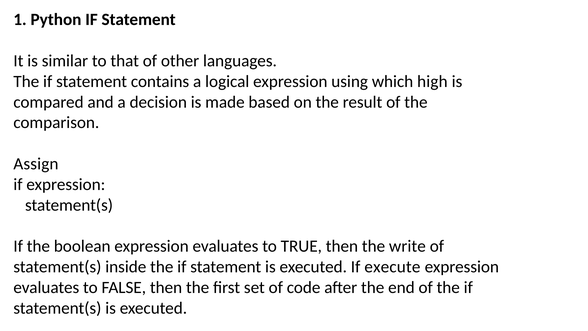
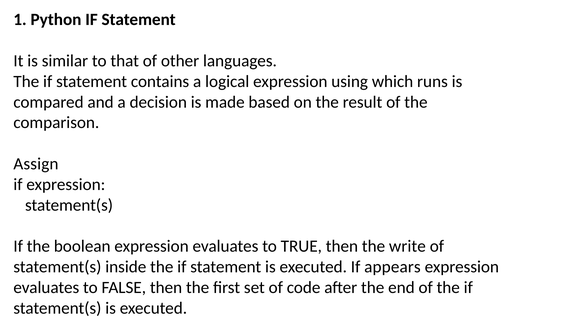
high: high -> runs
execute: execute -> appears
